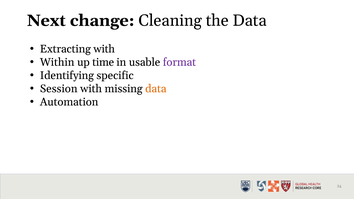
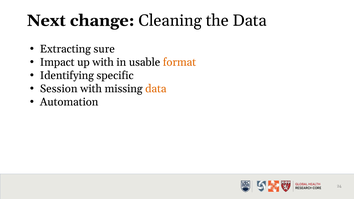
Extracting with: with -> sure
Within: Within -> Impact
up time: time -> with
format colour: purple -> orange
